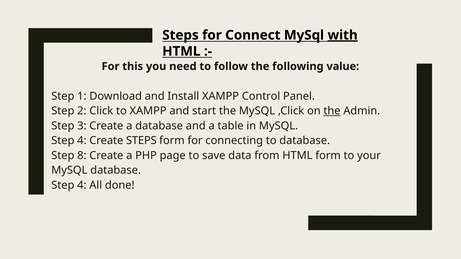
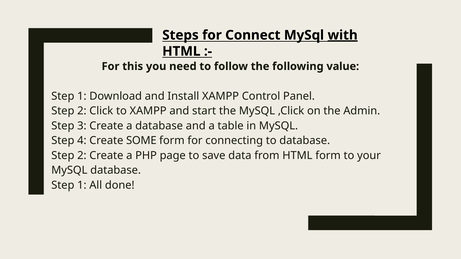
the at (332, 111) underline: present -> none
Create STEPS: STEPS -> SOME
8 at (82, 156): 8 -> 2
4 at (82, 185): 4 -> 1
